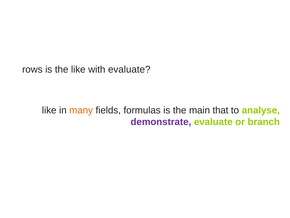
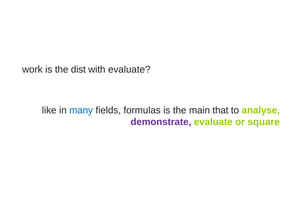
rows: rows -> work
the like: like -> dist
many colour: orange -> blue
branch: branch -> square
